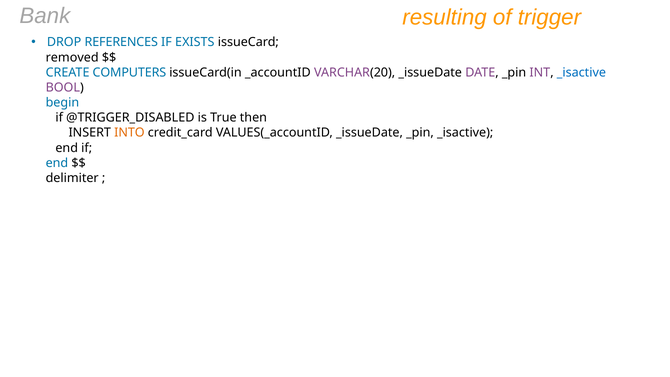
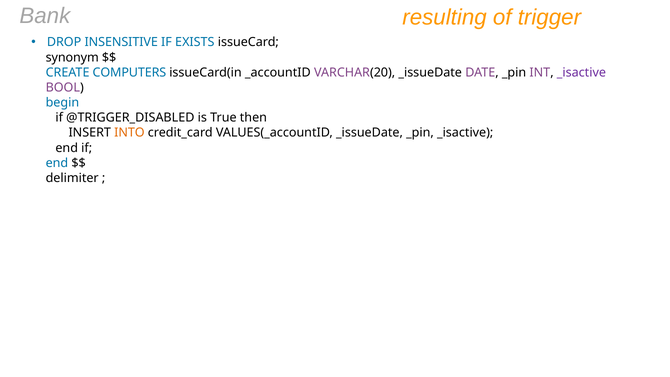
REFERENCES: REFERENCES -> INSENSITIVE
removed: removed -> synonym
_isactive at (581, 72) colour: blue -> purple
